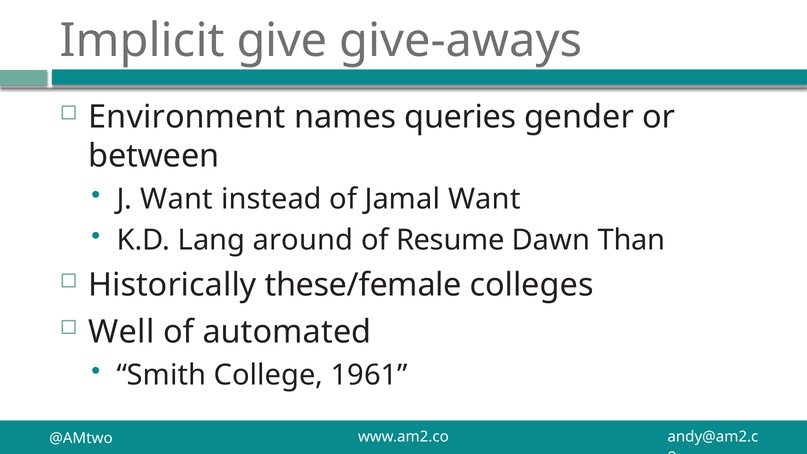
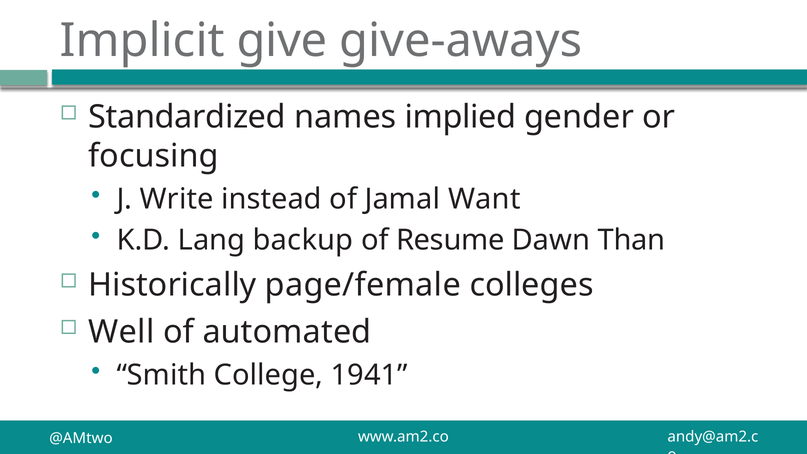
Environment: Environment -> Standardized
queries: queries -> implied
between: between -> focusing
J Want: Want -> Write
around: around -> backup
these/female: these/female -> page/female
1961: 1961 -> 1941
